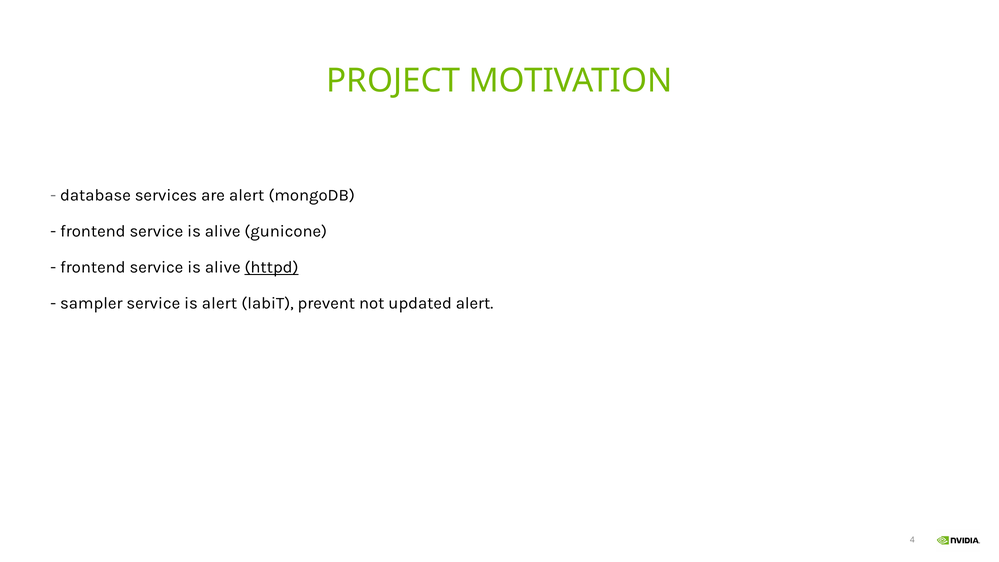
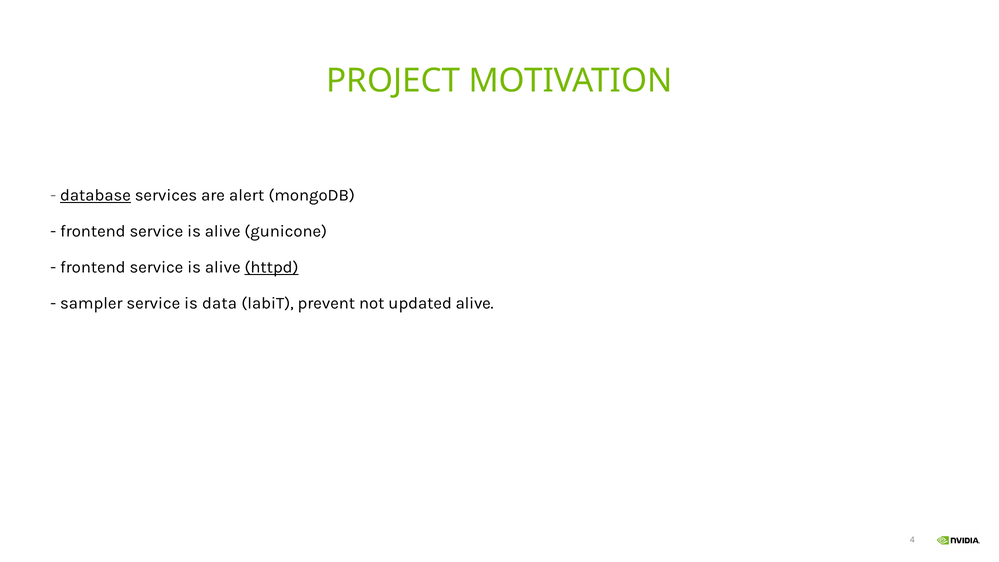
database underline: none -> present
is alert: alert -> data
updated alert: alert -> alive
